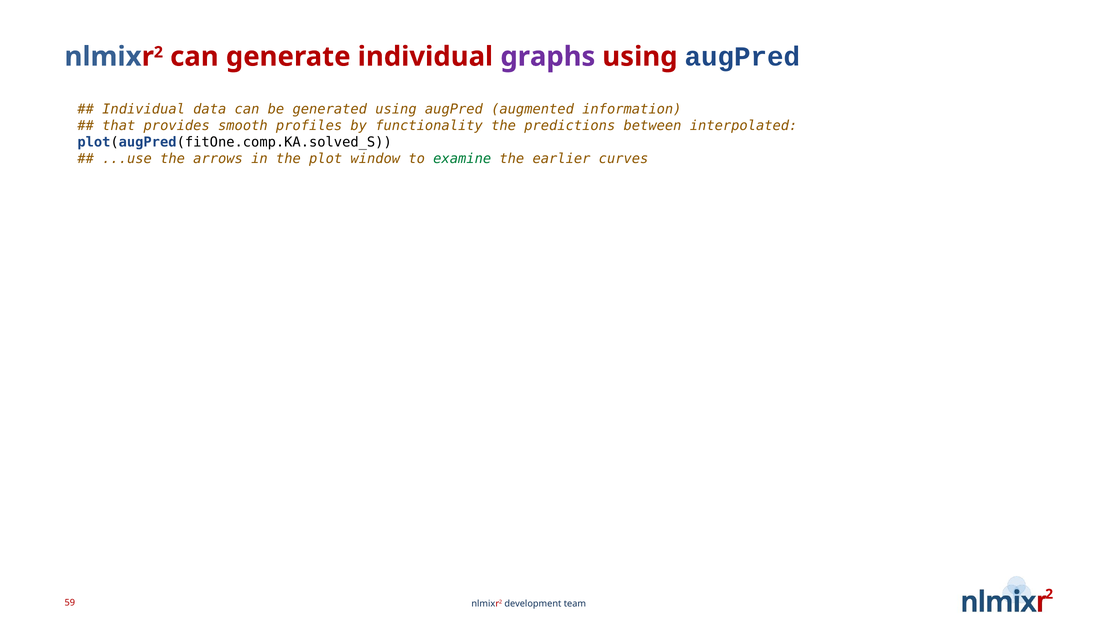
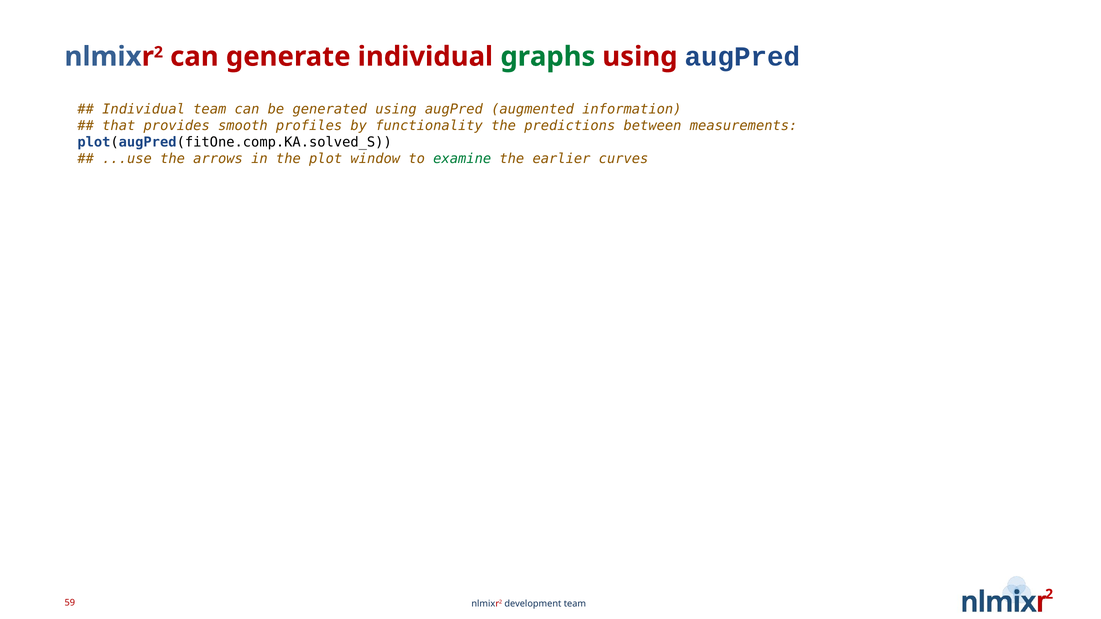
graphs colour: purple -> green
Individual data: data -> team
interpolated: interpolated -> measurements
